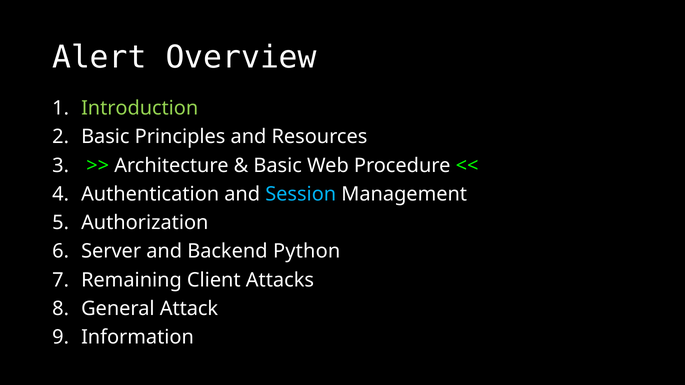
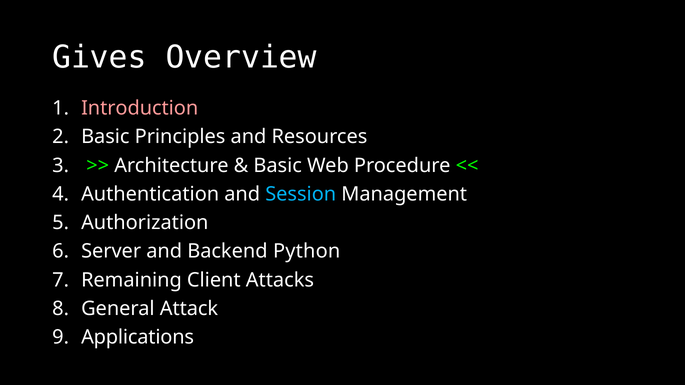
Alert: Alert -> Gives
Introduction colour: light green -> pink
Information: Information -> Applications
